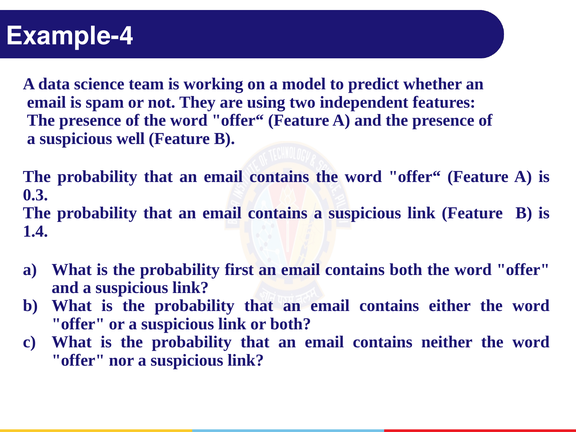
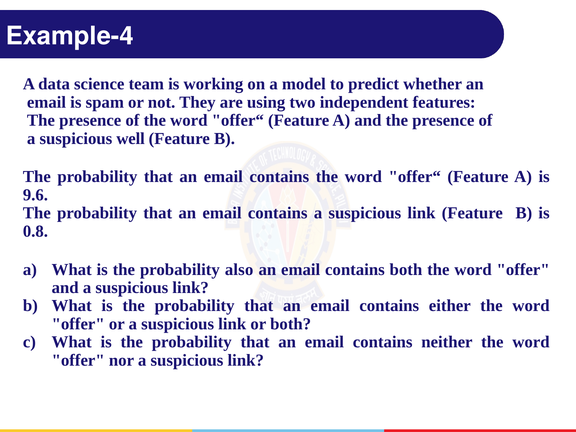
0.3: 0.3 -> 9.6
1.4: 1.4 -> 0.8
first: first -> also
